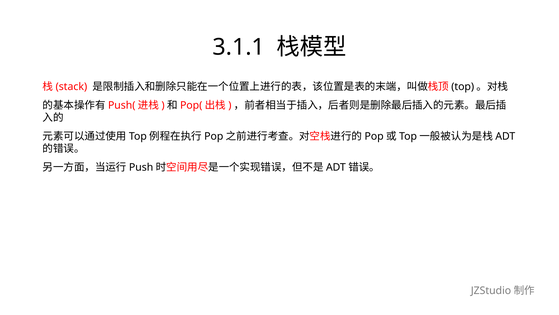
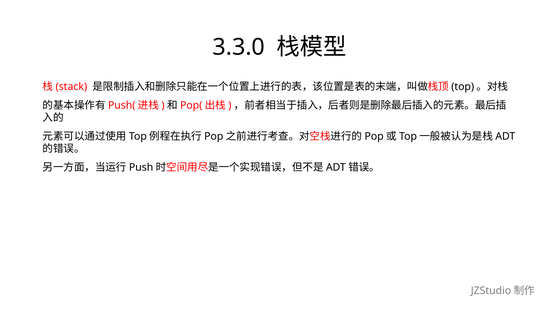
3.1.1: 3.1.1 -> 3.3.0
